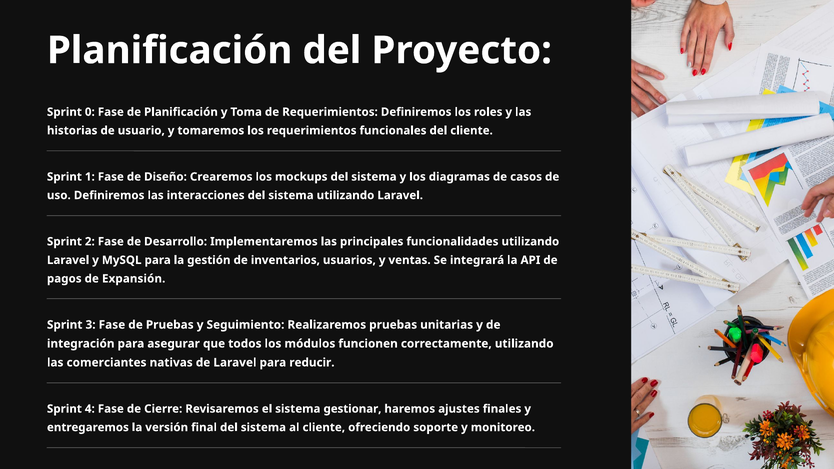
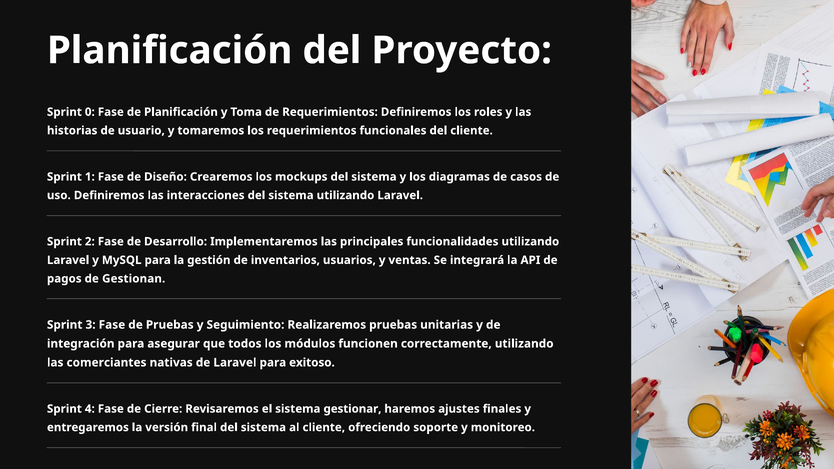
Expansión: Expansión -> Gestionan
reducir: reducir -> exitoso
